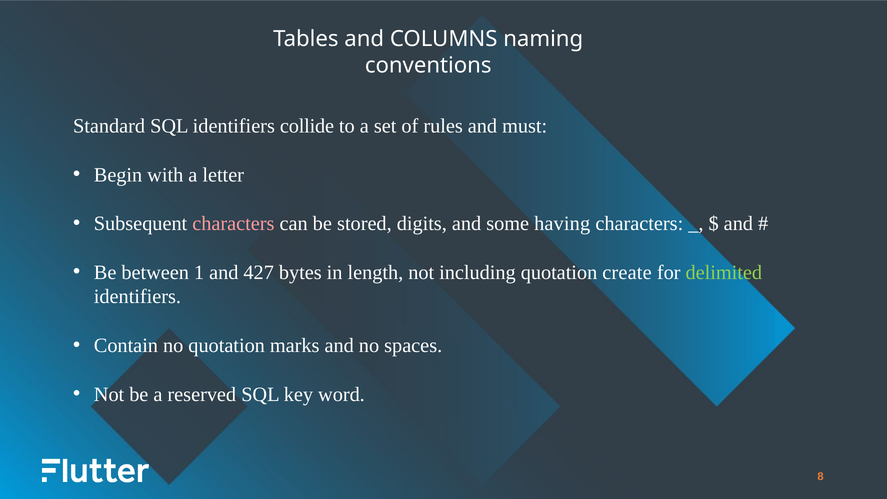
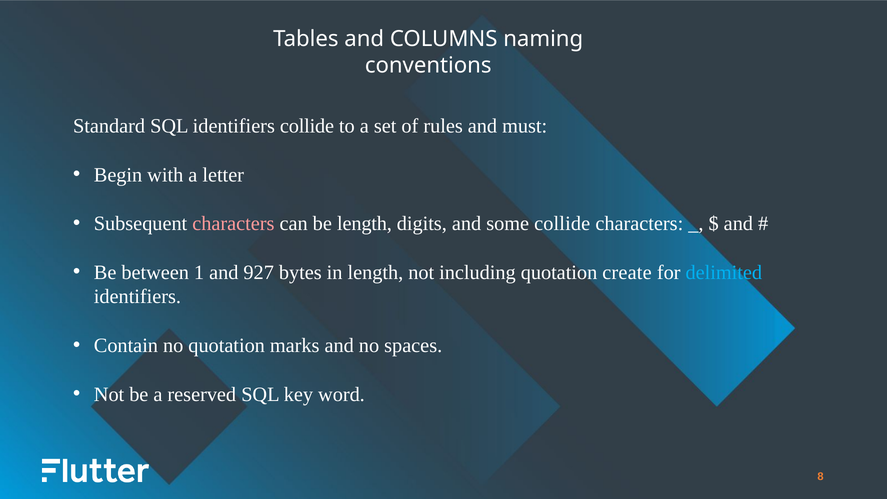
be stored: stored -> length
some having: having -> collide
427: 427 -> 927
delimited colour: light green -> light blue
